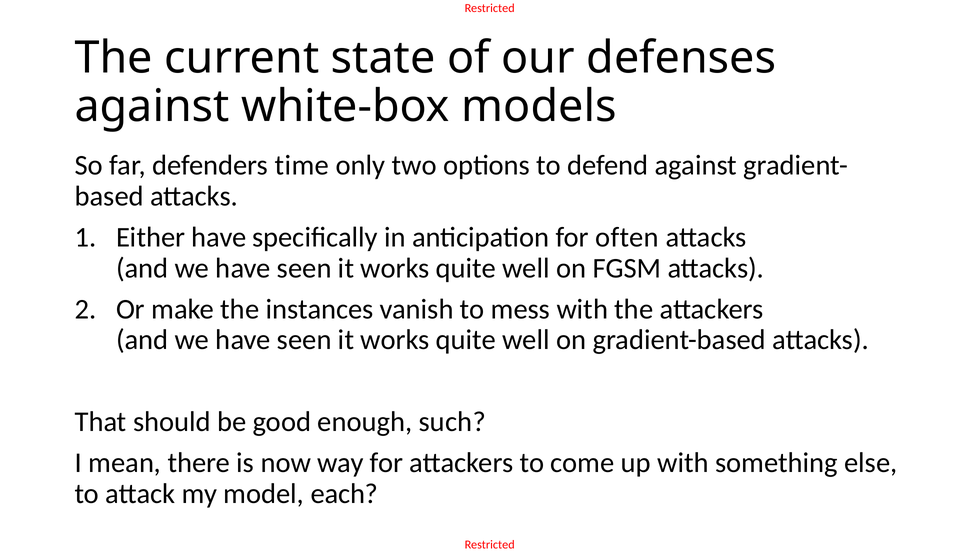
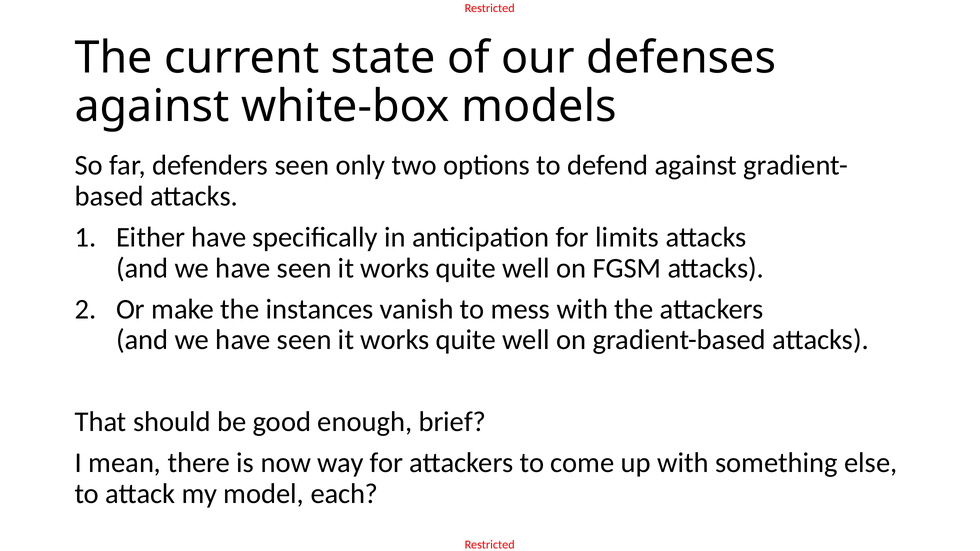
defenders time: time -> seen
often: often -> limits
such: such -> brief
